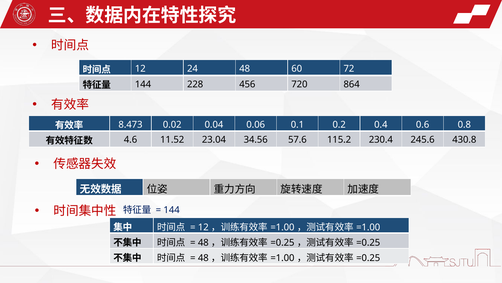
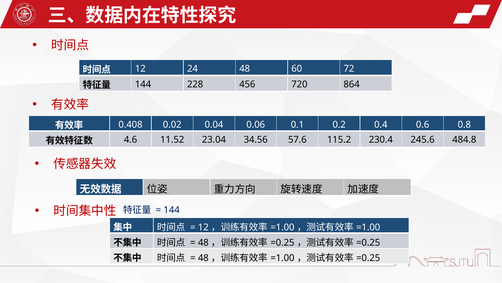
8.473: 8.473 -> 0.408
430.8: 430.8 -> 484.8
